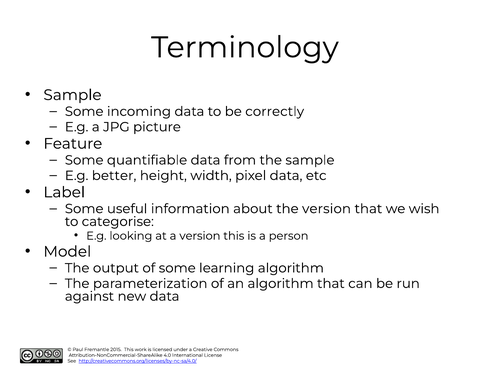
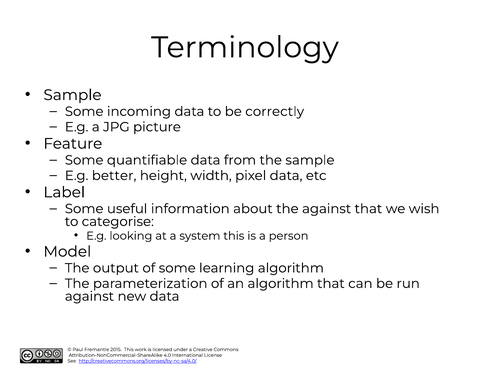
the version: version -> against
a version: version -> system
